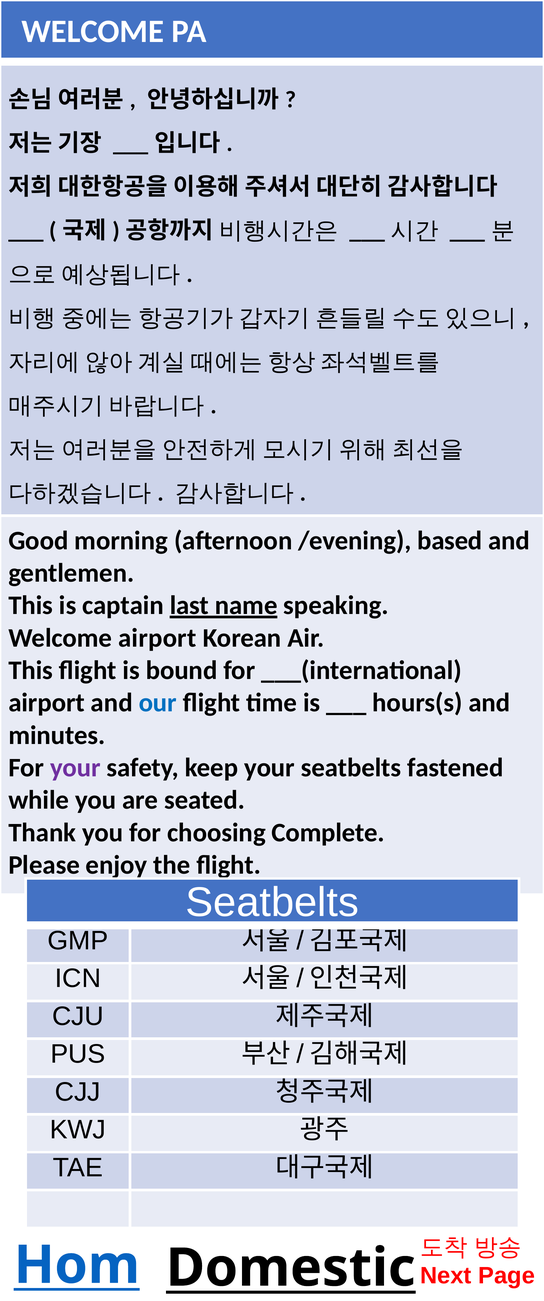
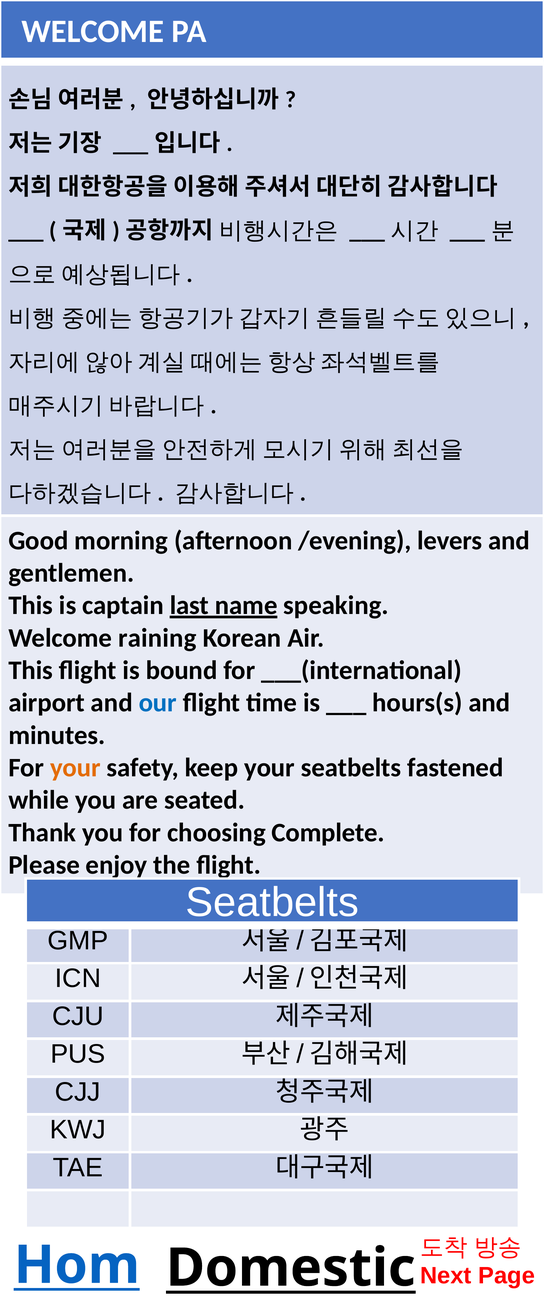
based: based -> levers
Welcome airport: airport -> raining
your at (75, 768) colour: purple -> orange
